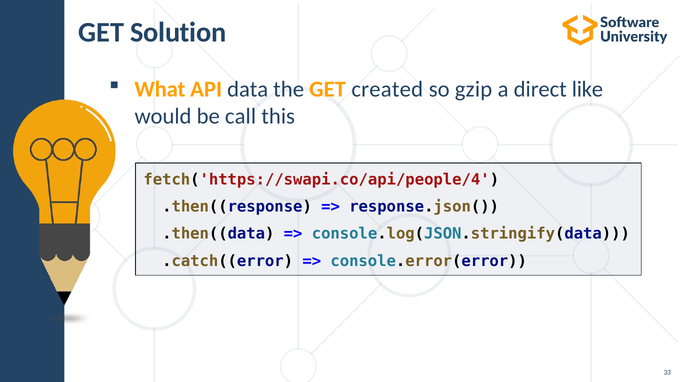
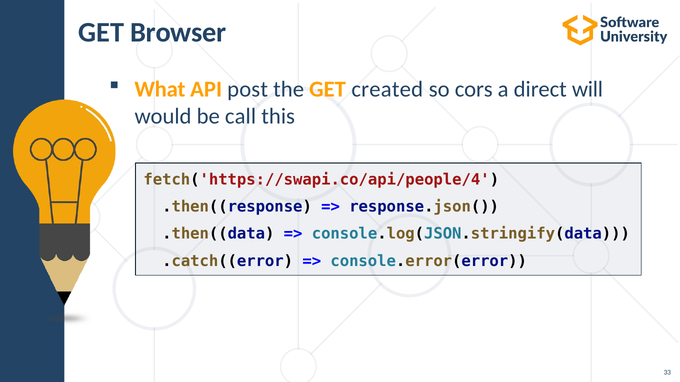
Solution: Solution -> Browser
data: data -> post
gzip: gzip -> cors
like: like -> will
